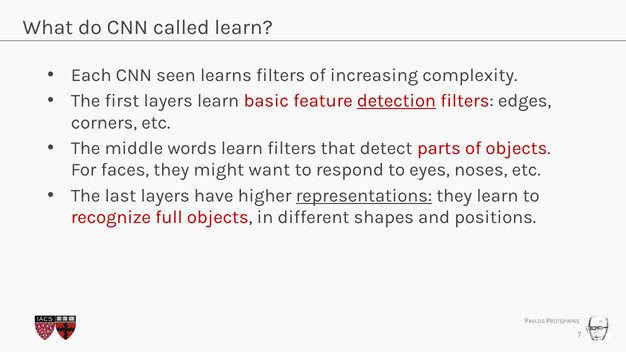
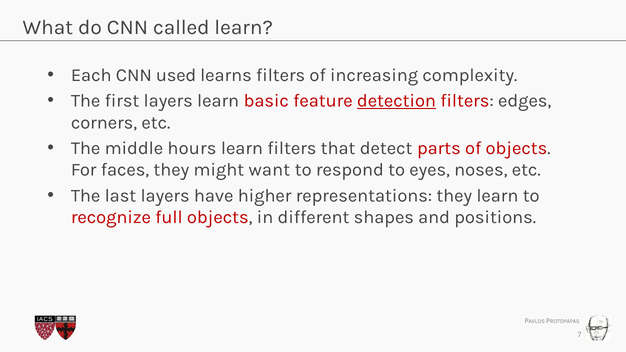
seen: seen -> used
words: words -> hours
representations underline: present -> none
